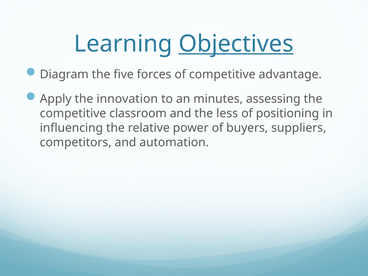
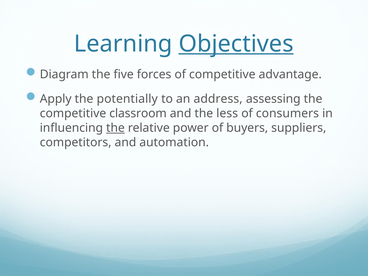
innovation: innovation -> potentially
minutes: minutes -> address
positioning: positioning -> consumers
the at (115, 128) underline: none -> present
